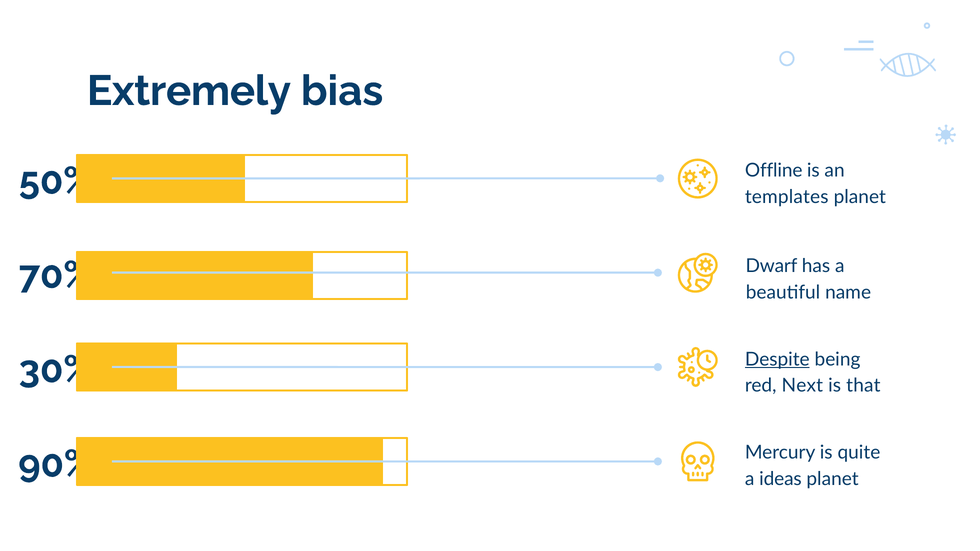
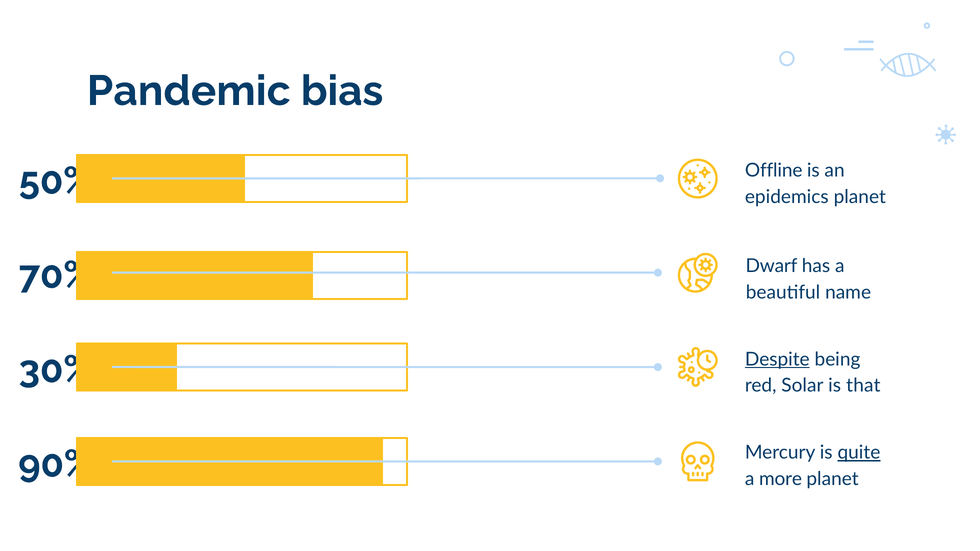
Extremely: Extremely -> Pandemic
templates: templates -> epidemics
Next: Next -> Solar
quite underline: none -> present
ideas: ideas -> more
